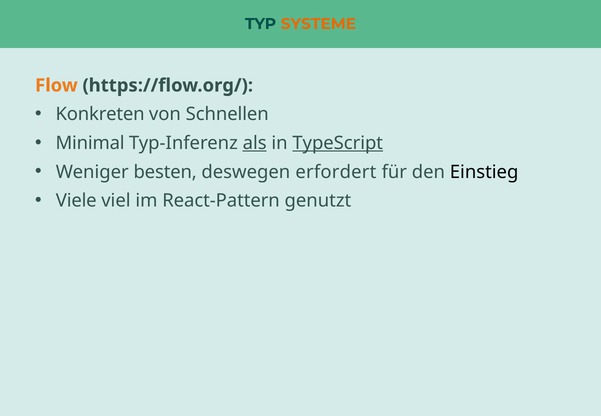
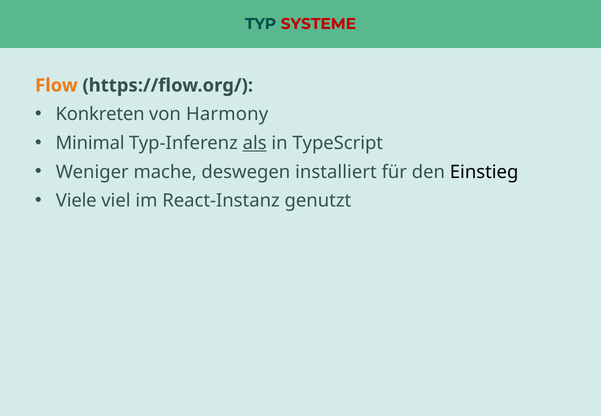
SYSTEME colour: orange -> red
Schnellen: Schnellen -> Harmony
TypeScript underline: present -> none
besten: besten -> mache
erfordert: erfordert -> installiert
React-Pattern: React-Pattern -> React-Instanz
